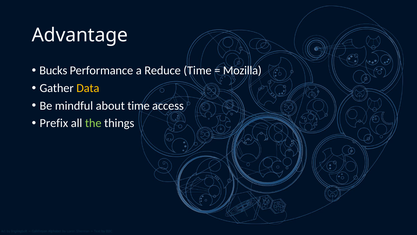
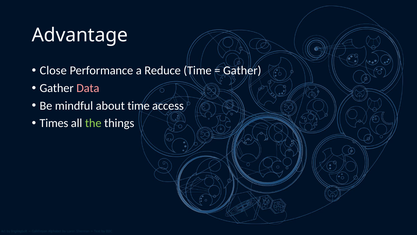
Bucks: Bucks -> Close
Mozilla at (242, 71): Mozilla -> Gather
Data colour: yellow -> pink
Prefix: Prefix -> Times
